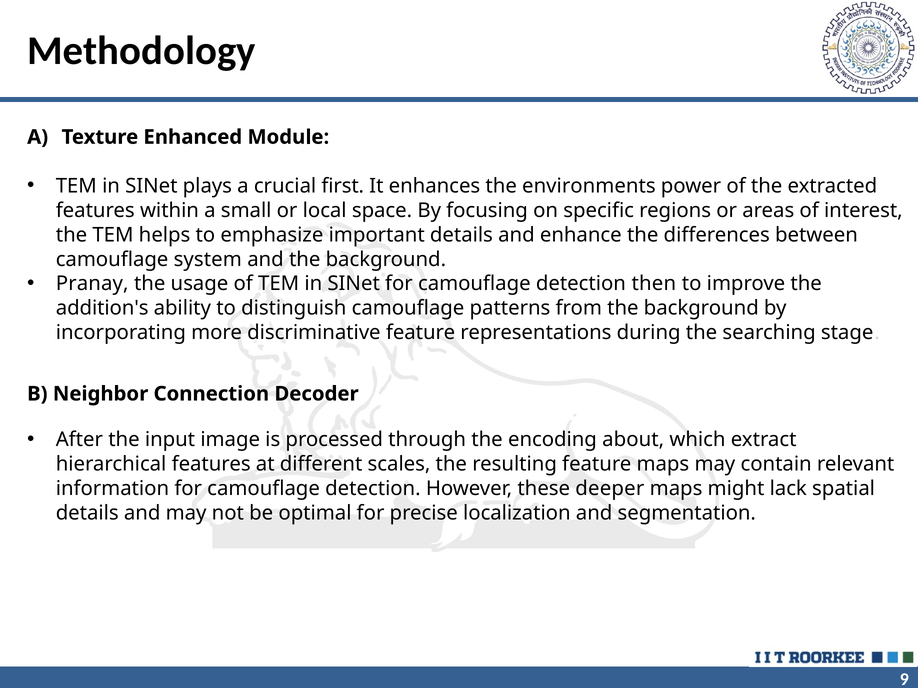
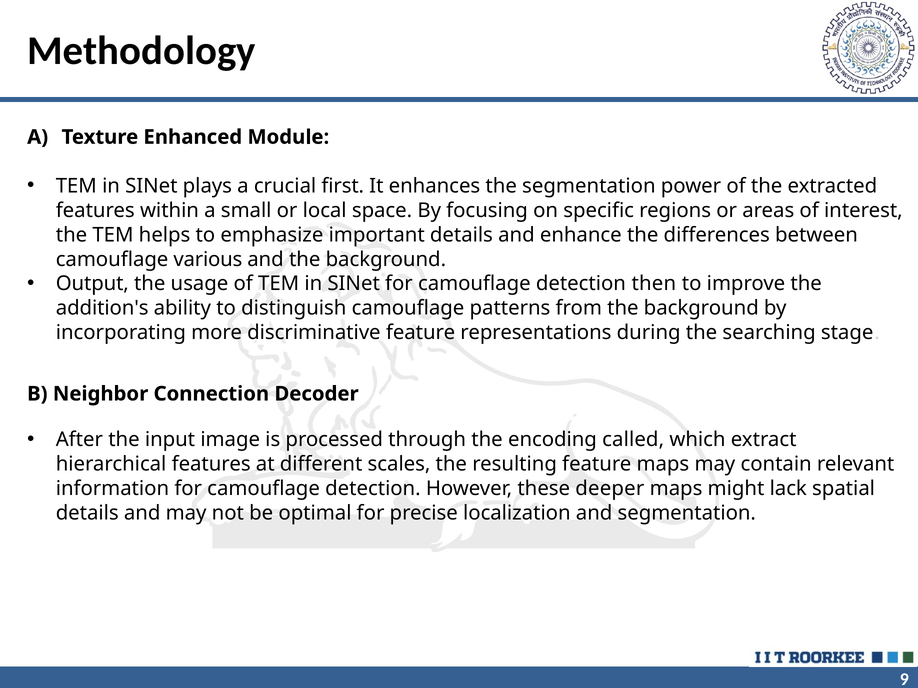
the environments: environments -> segmentation
system: system -> various
Pranay: Pranay -> Output
about: about -> called
